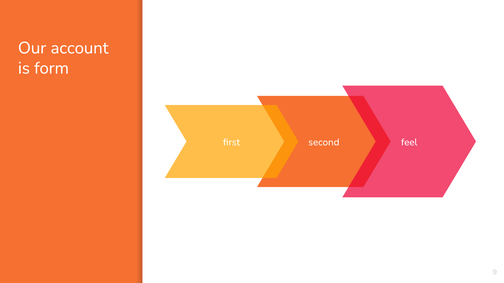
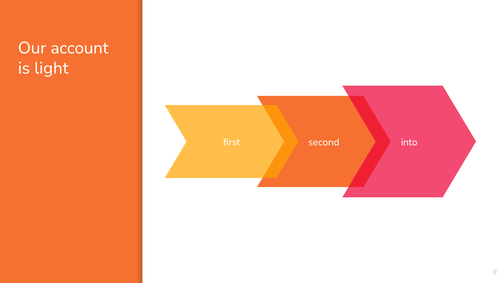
form: form -> light
feel: feel -> into
